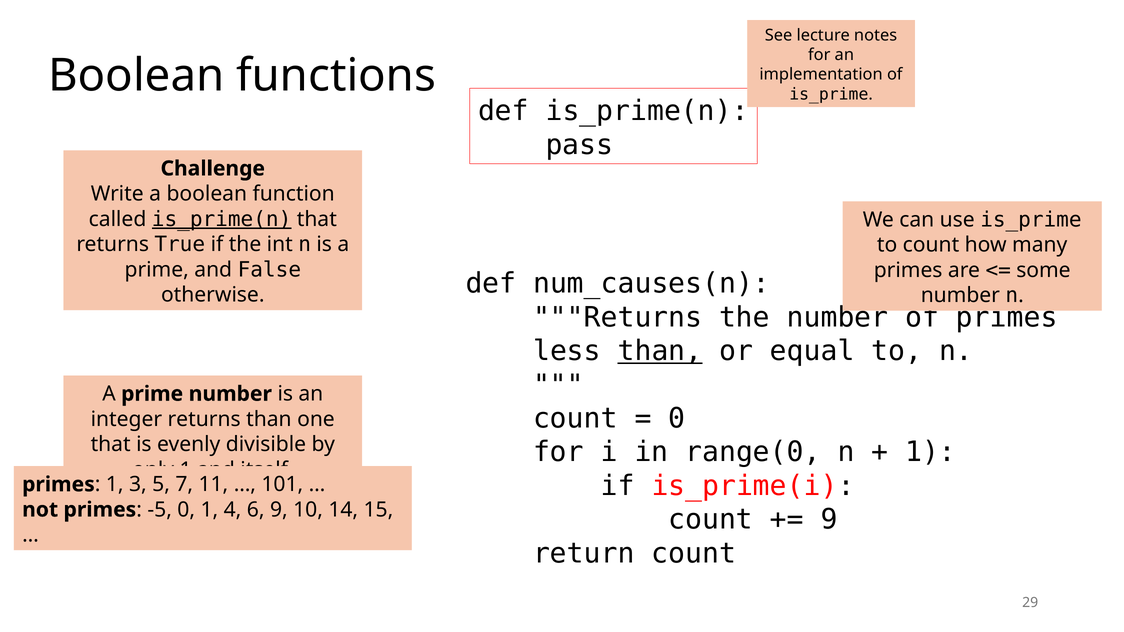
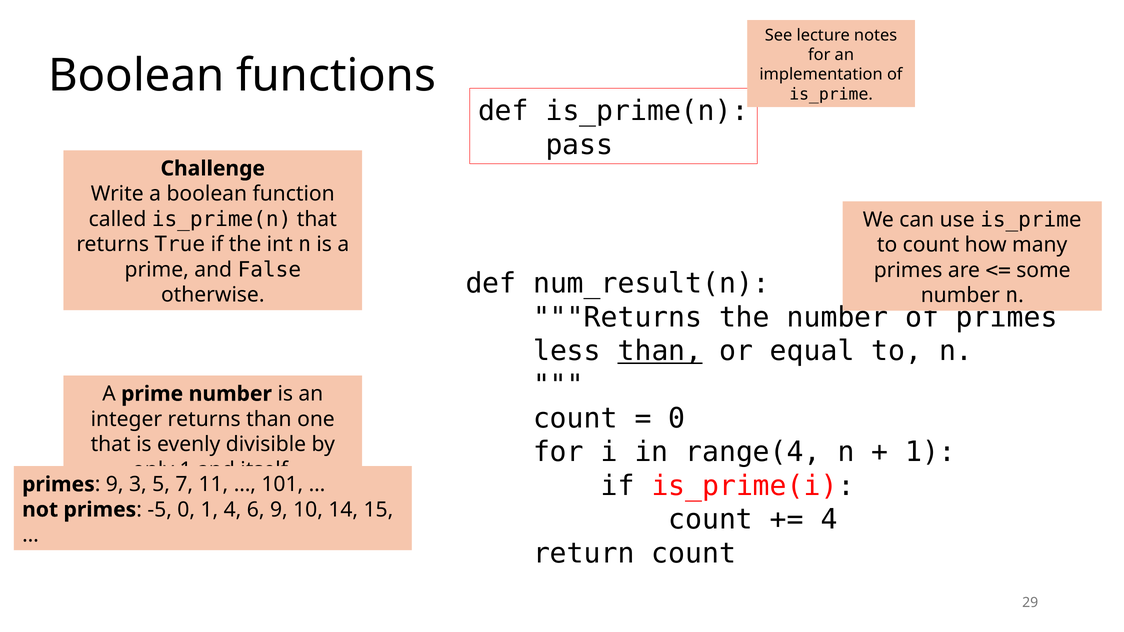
is_prime(n at (222, 219) underline: present -> none
num_causes(n: num_causes(n -> num_result(n
range(0: range(0 -> range(4
1 at (115, 485): 1 -> 9
9 at (829, 520): 9 -> 4
